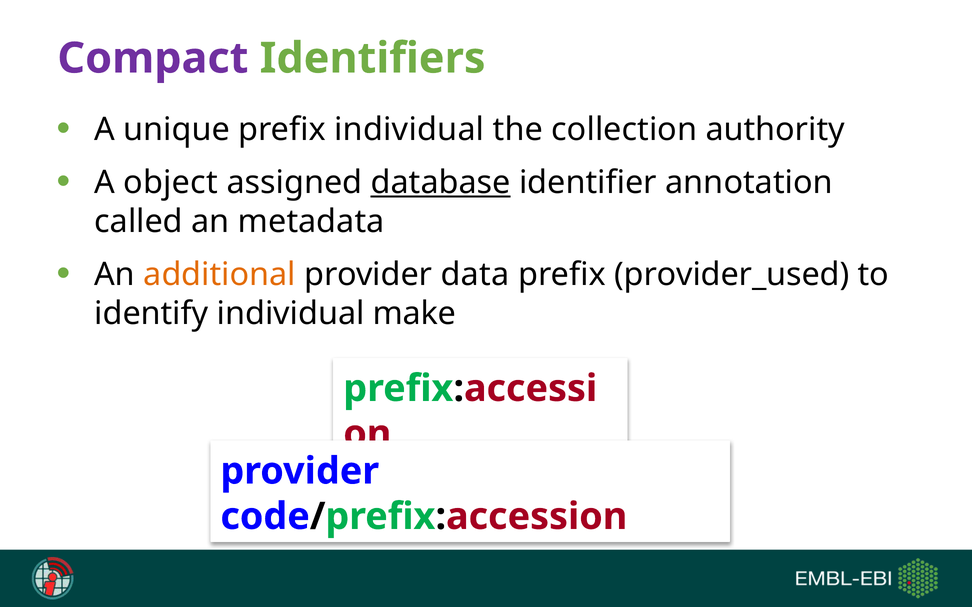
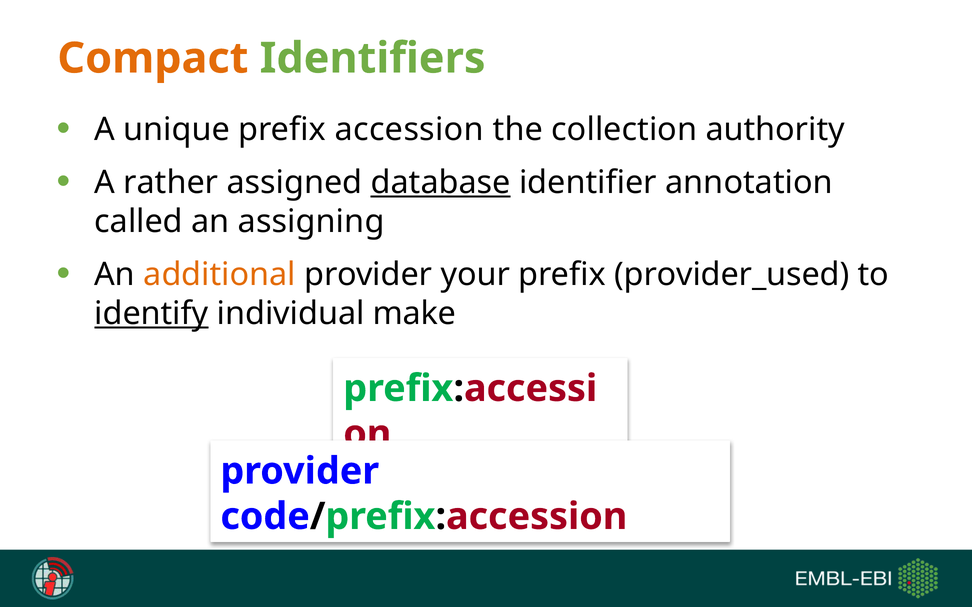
Compact colour: purple -> orange
prefix individual: individual -> accession
object: object -> rather
metadata: metadata -> assigning
data: data -> your
identify underline: none -> present
